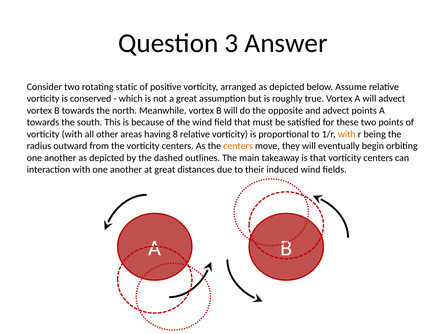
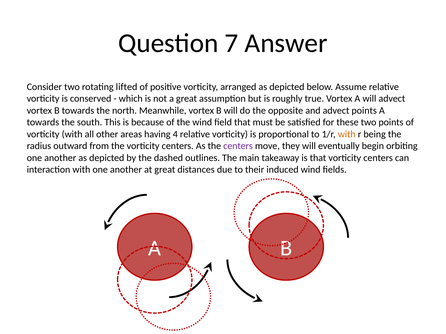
3: 3 -> 7
static: static -> lifted
8: 8 -> 4
centers at (238, 146) colour: orange -> purple
